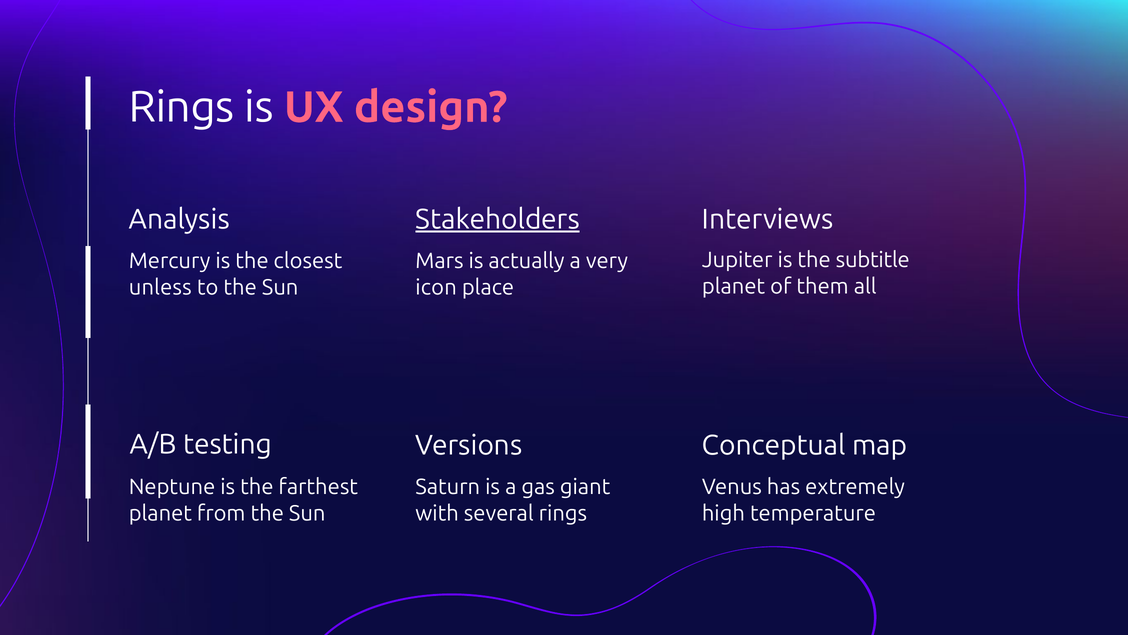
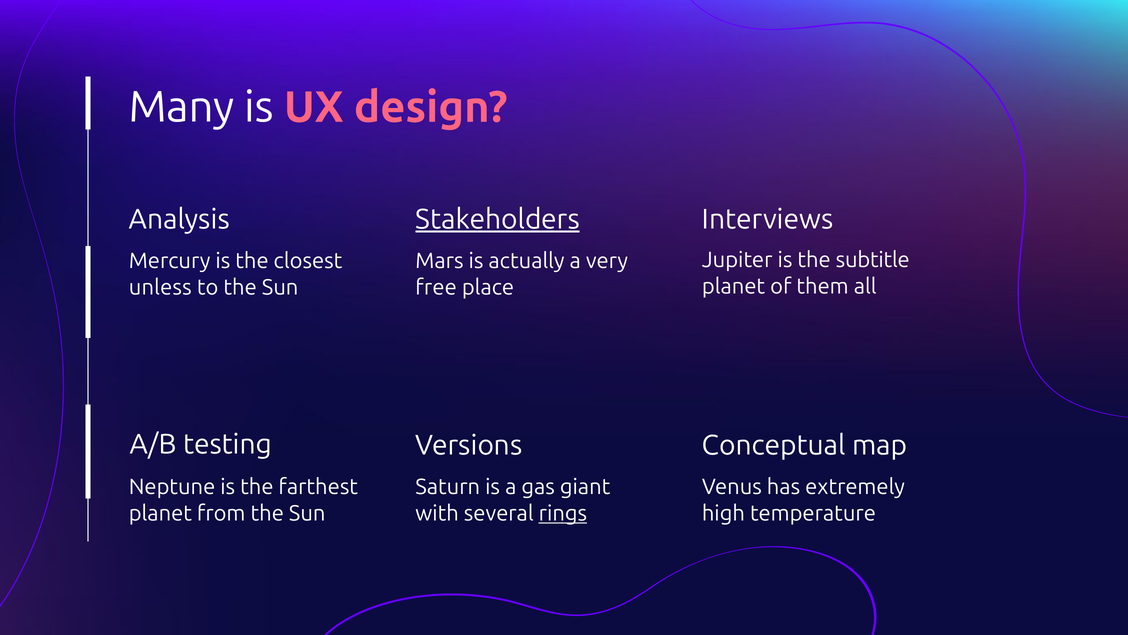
Rings at (182, 107): Rings -> Many
icon: icon -> free
rings at (563, 513) underline: none -> present
